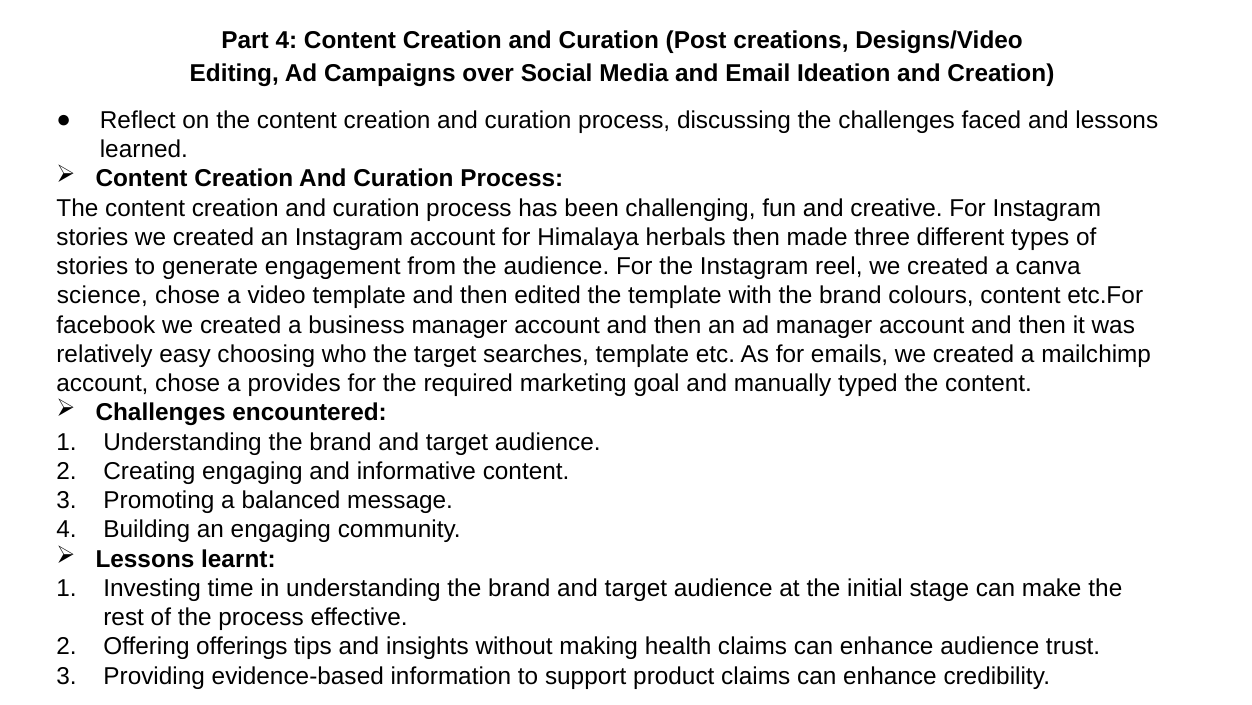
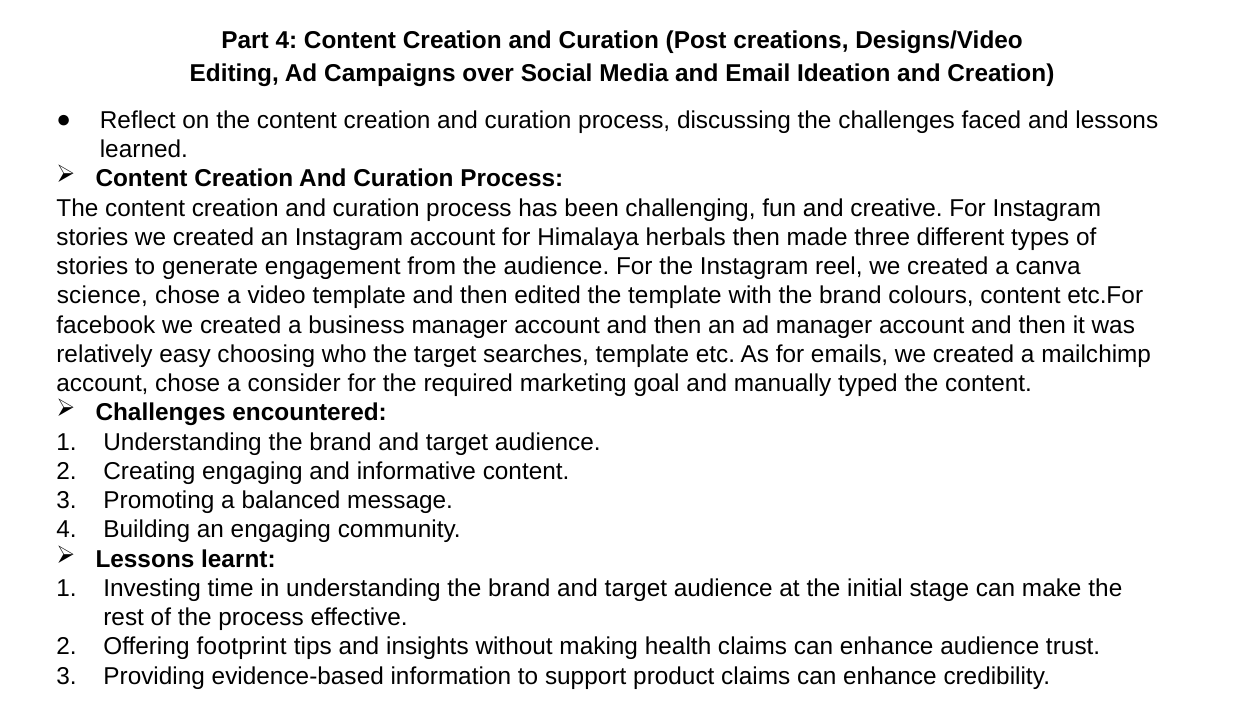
provides: provides -> consider
offerings: offerings -> footprint
